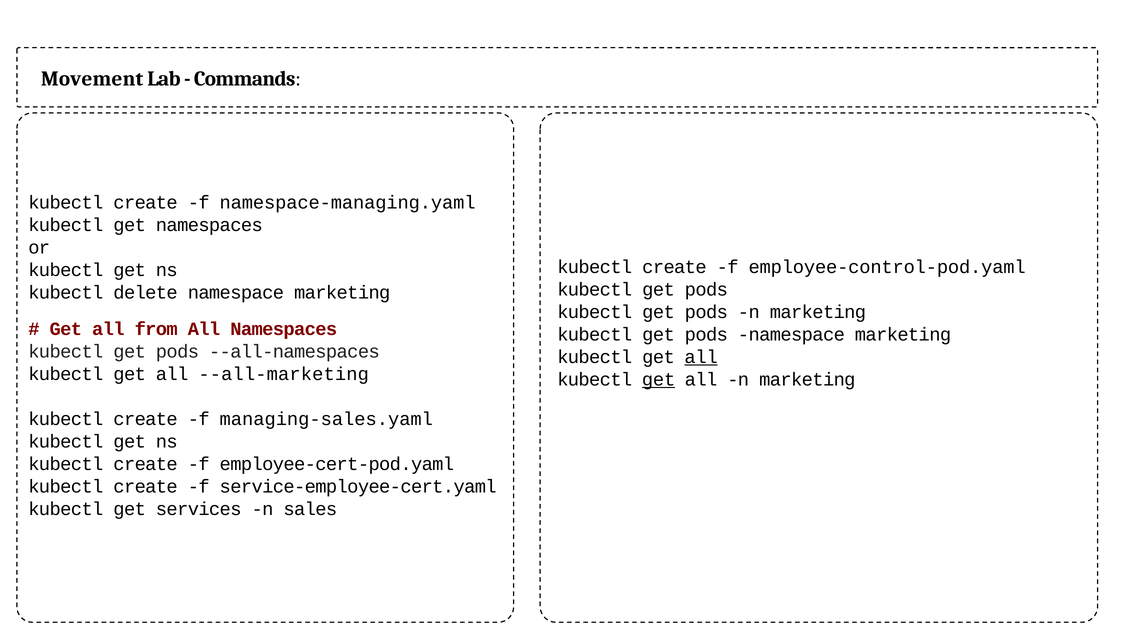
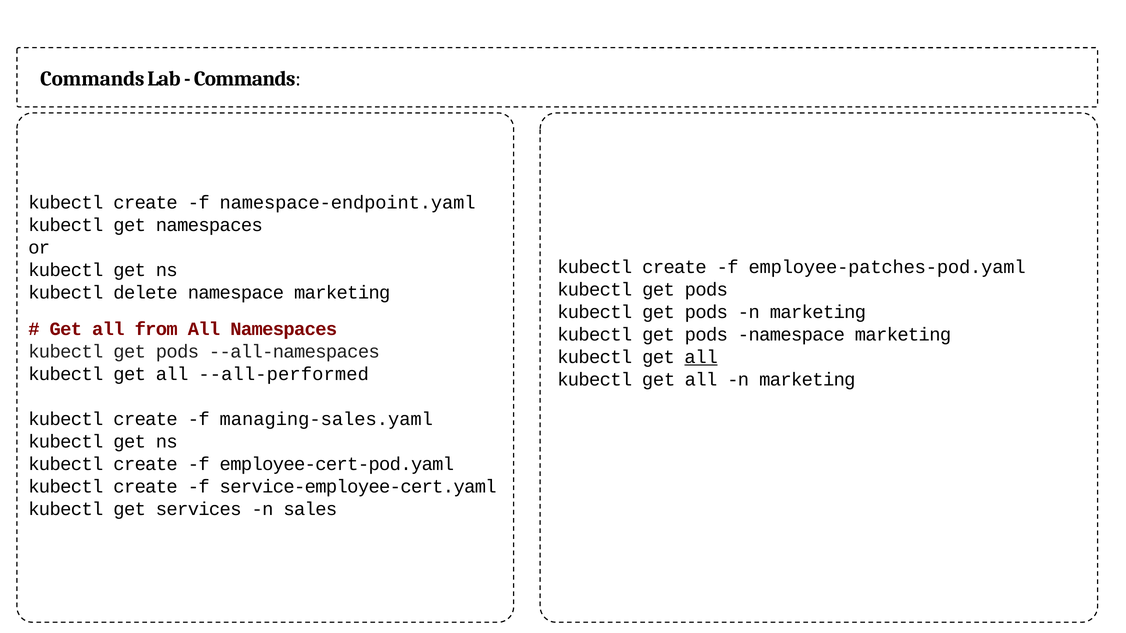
Movement at (92, 79): Movement -> Commands
namespace-managing.yaml: namespace-managing.yaml -> namespace-endpoint.yaml
employee-control-pod.yaml: employee-control-pod.yaml -> employee-patches-pod.yaml
--all-marketing: --all-marketing -> --all-performed
get at (659, 380) underline: present -> none
